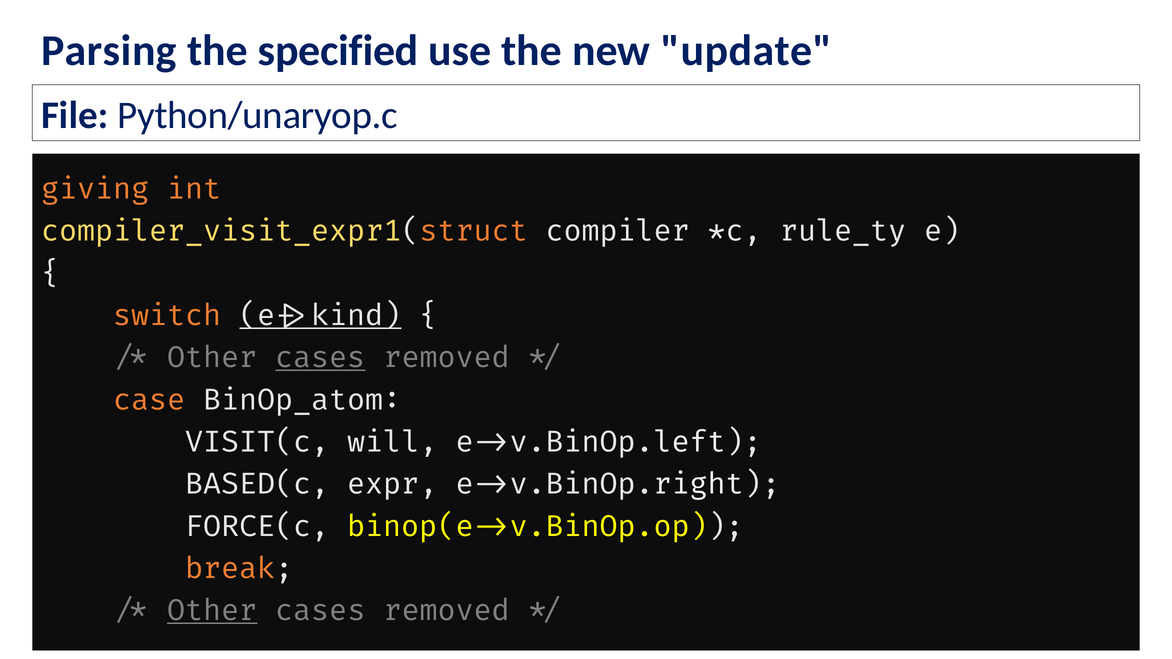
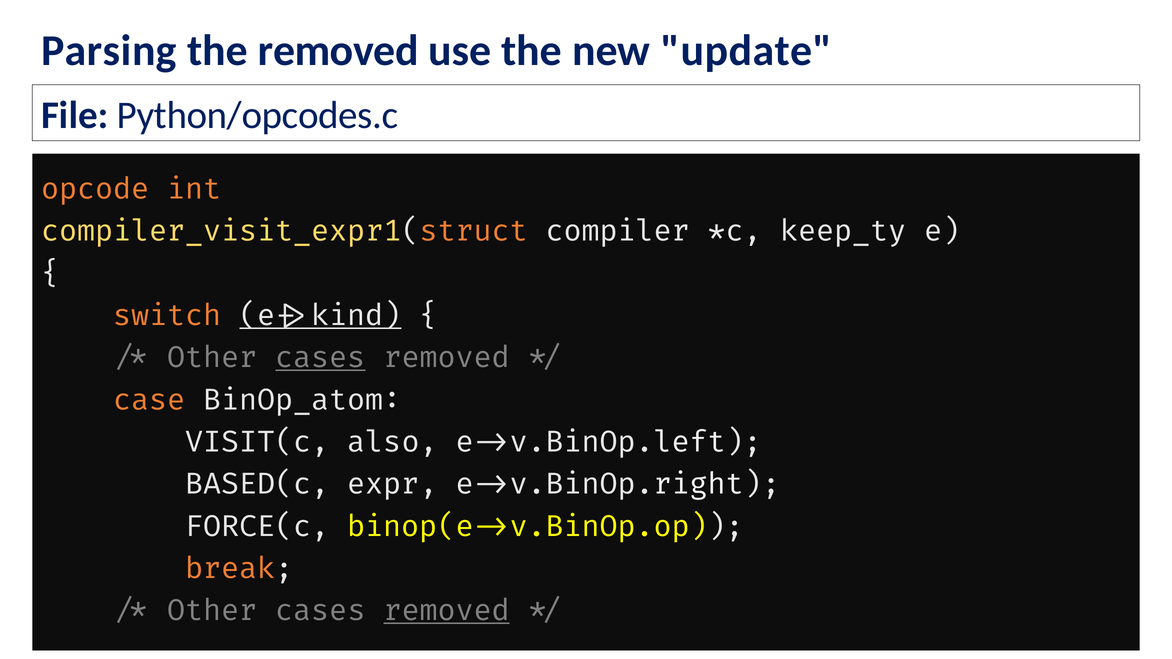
the specified: specified -> removed
Python/unaryop.c: Python/unaryop.c -> Python/opcodes.c
giving: giving -> opcode
rule_ty: rule_ty -> keep_ty
will: will -> also
Other at (212, 611) underline: present -> none
removed at (447, 611) underline: none -> present
